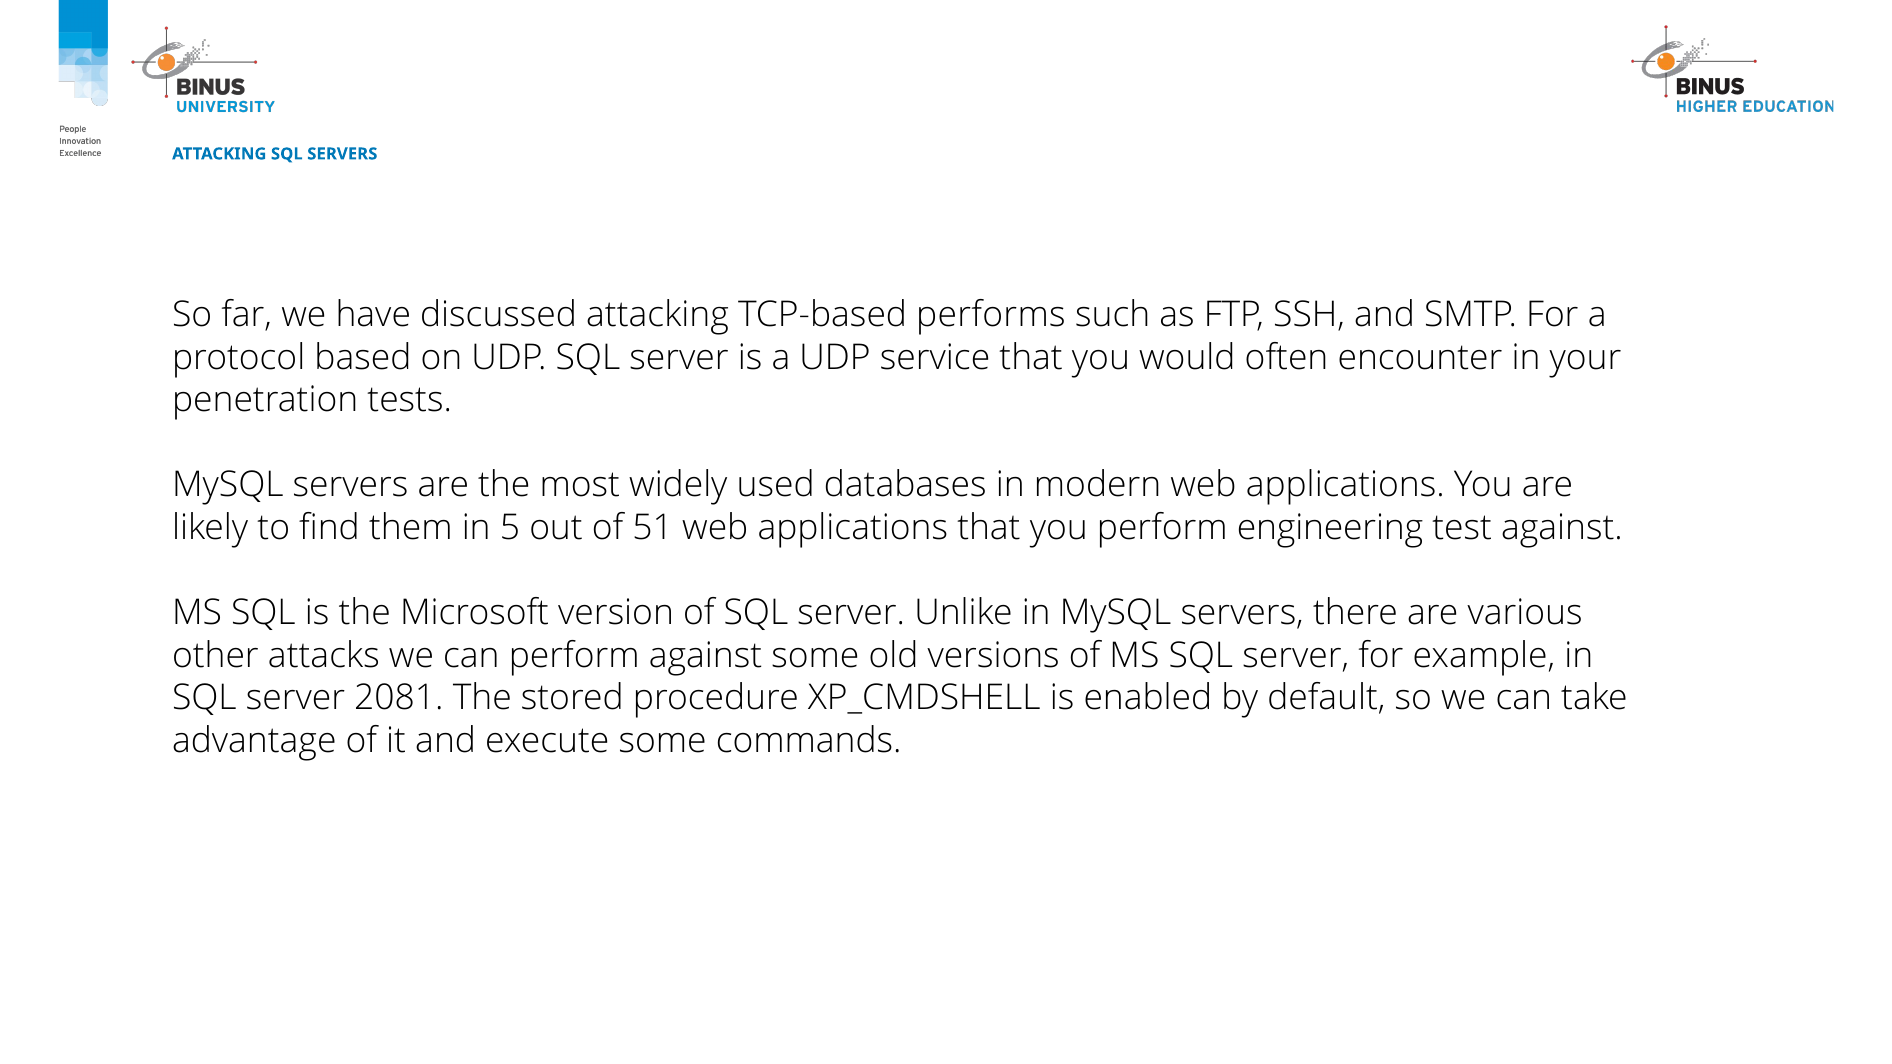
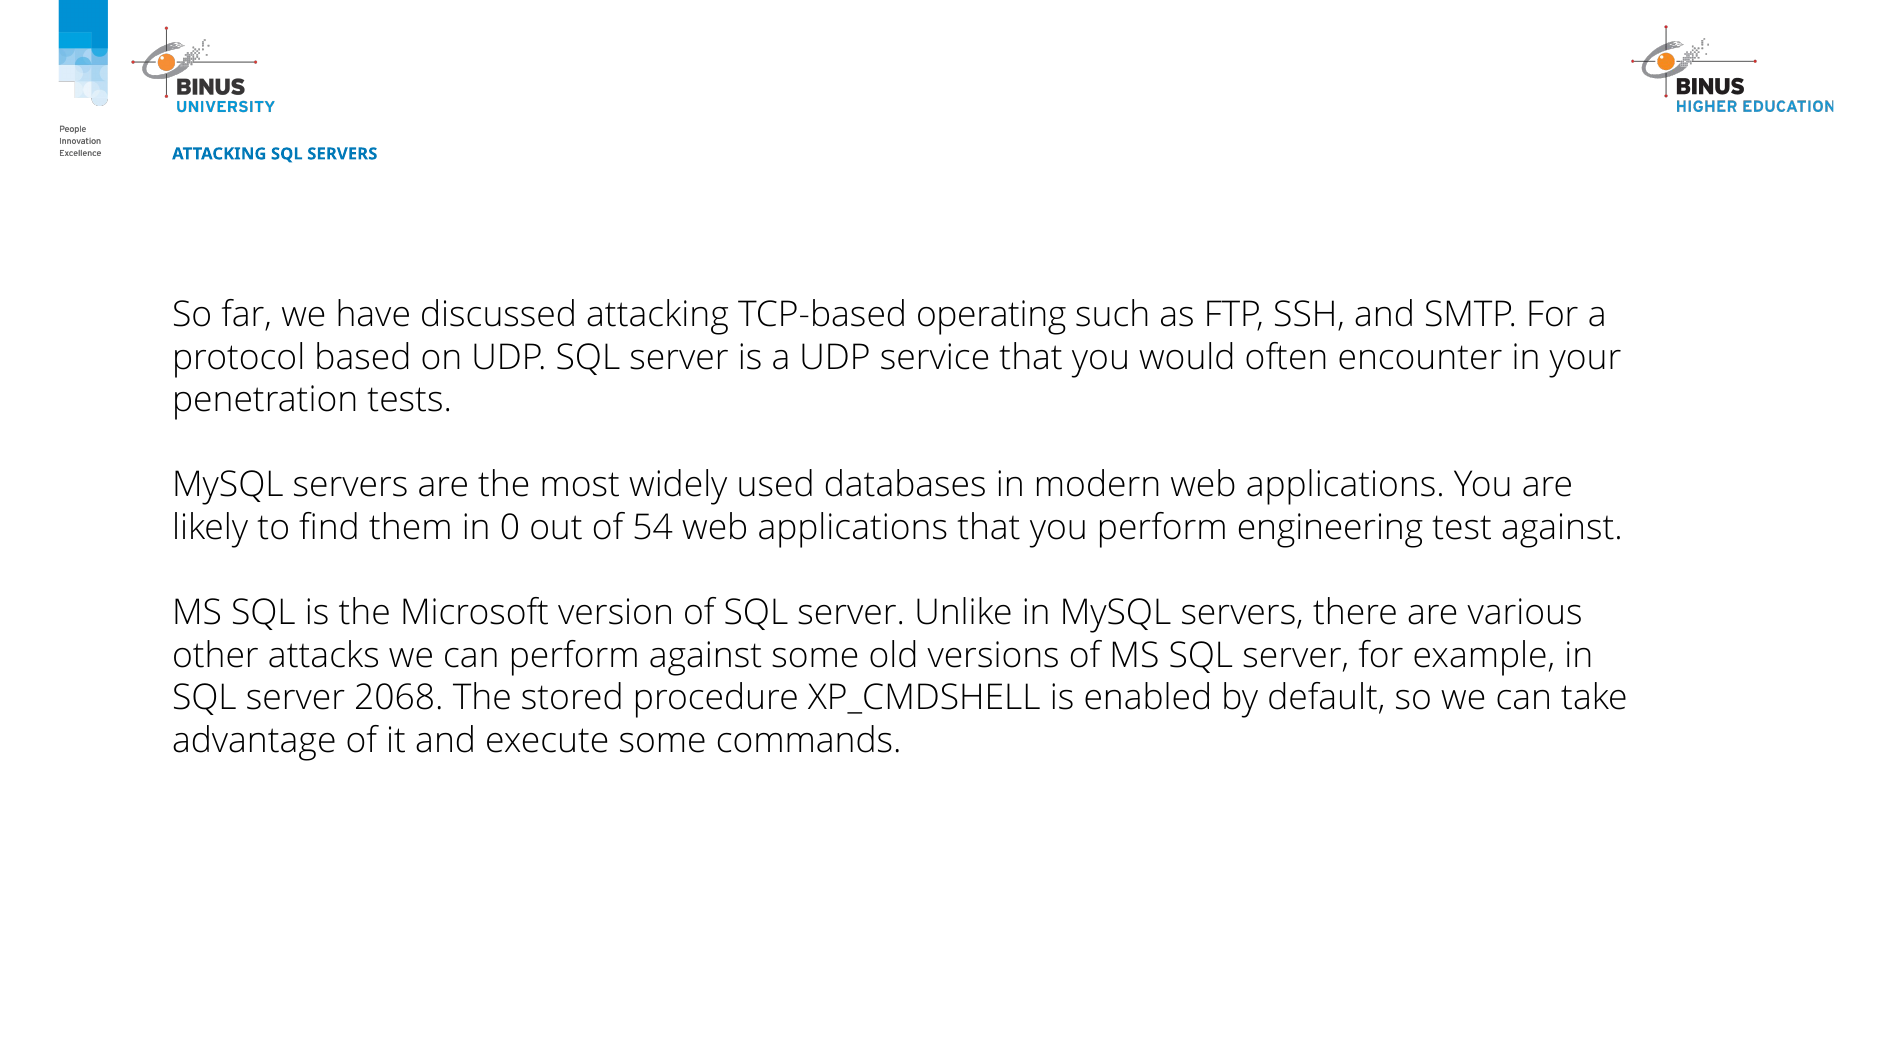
performs: performs -> operating
5: 5 -> 0
51: 51 -> 54
2081: 2081 -> 2068
